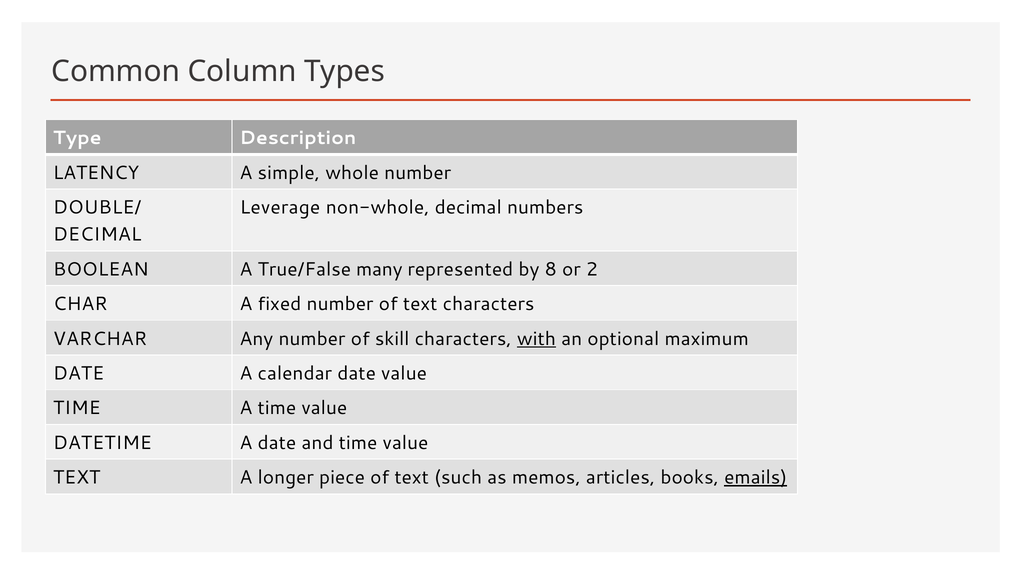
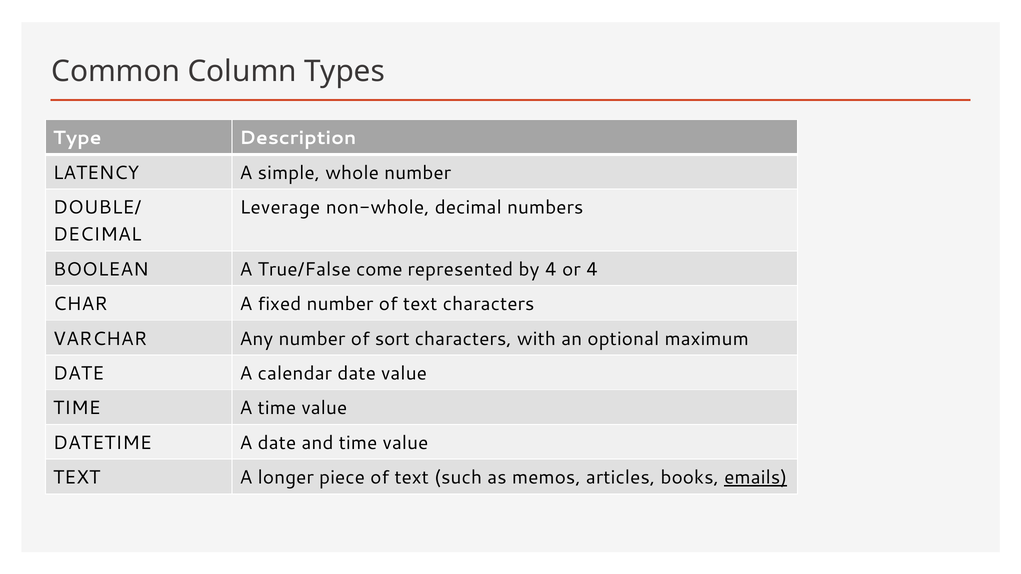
many: many -> come
by 8: 8 -> 4
or 2: 2 -> 4
skill: skill -> sort
with underline: present -> none
